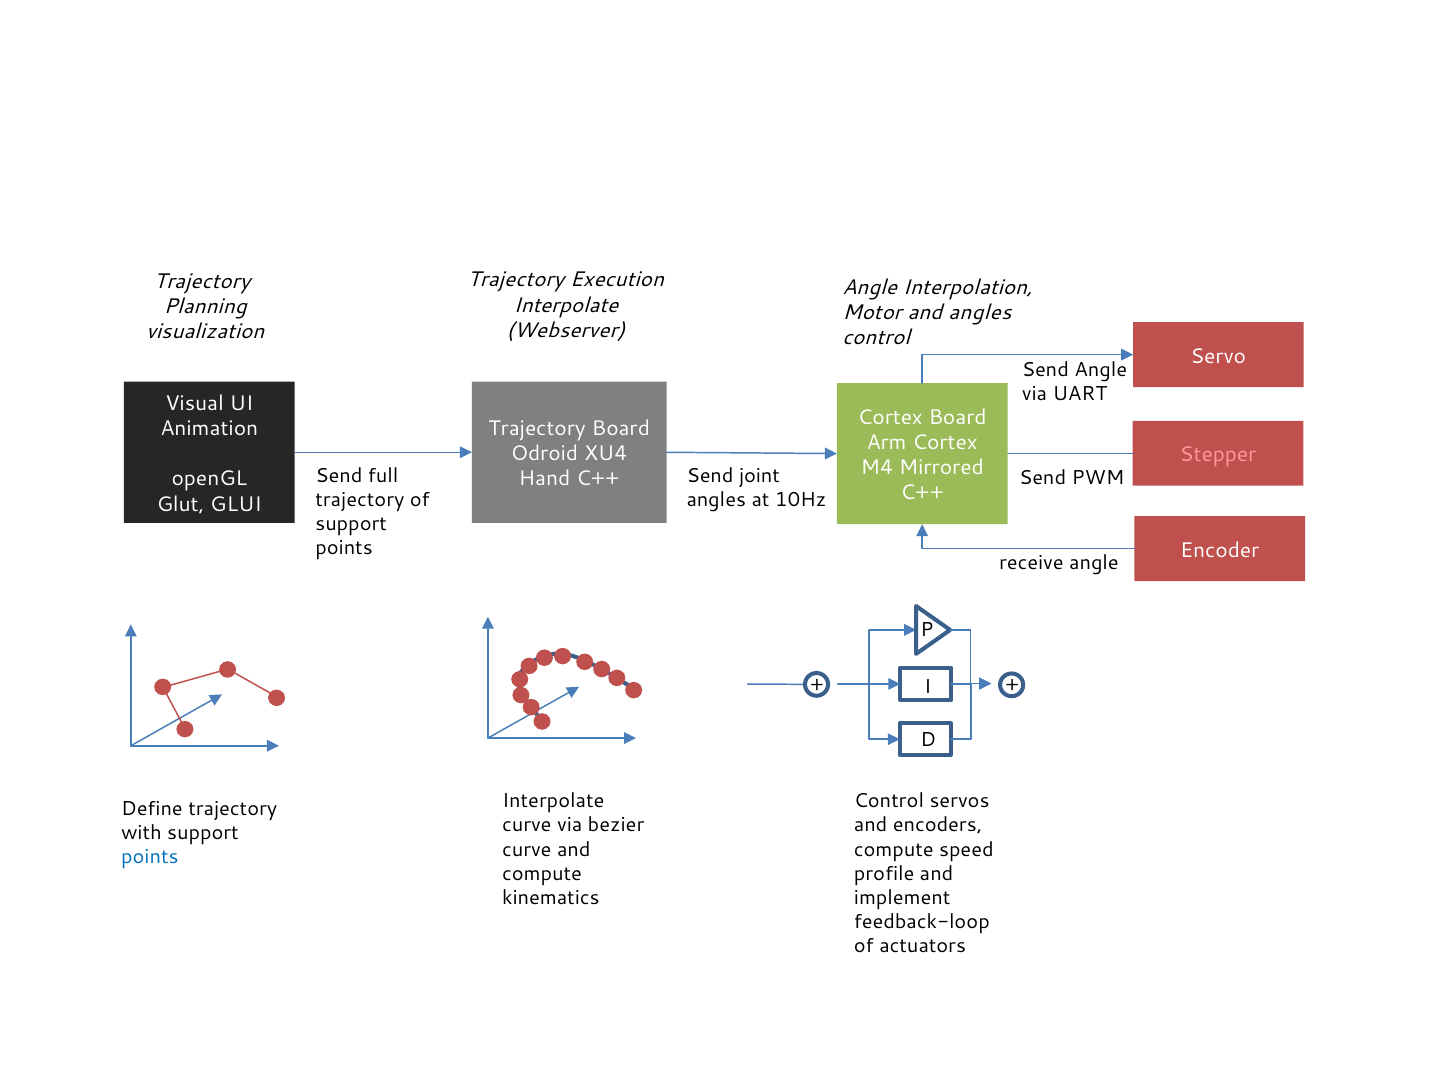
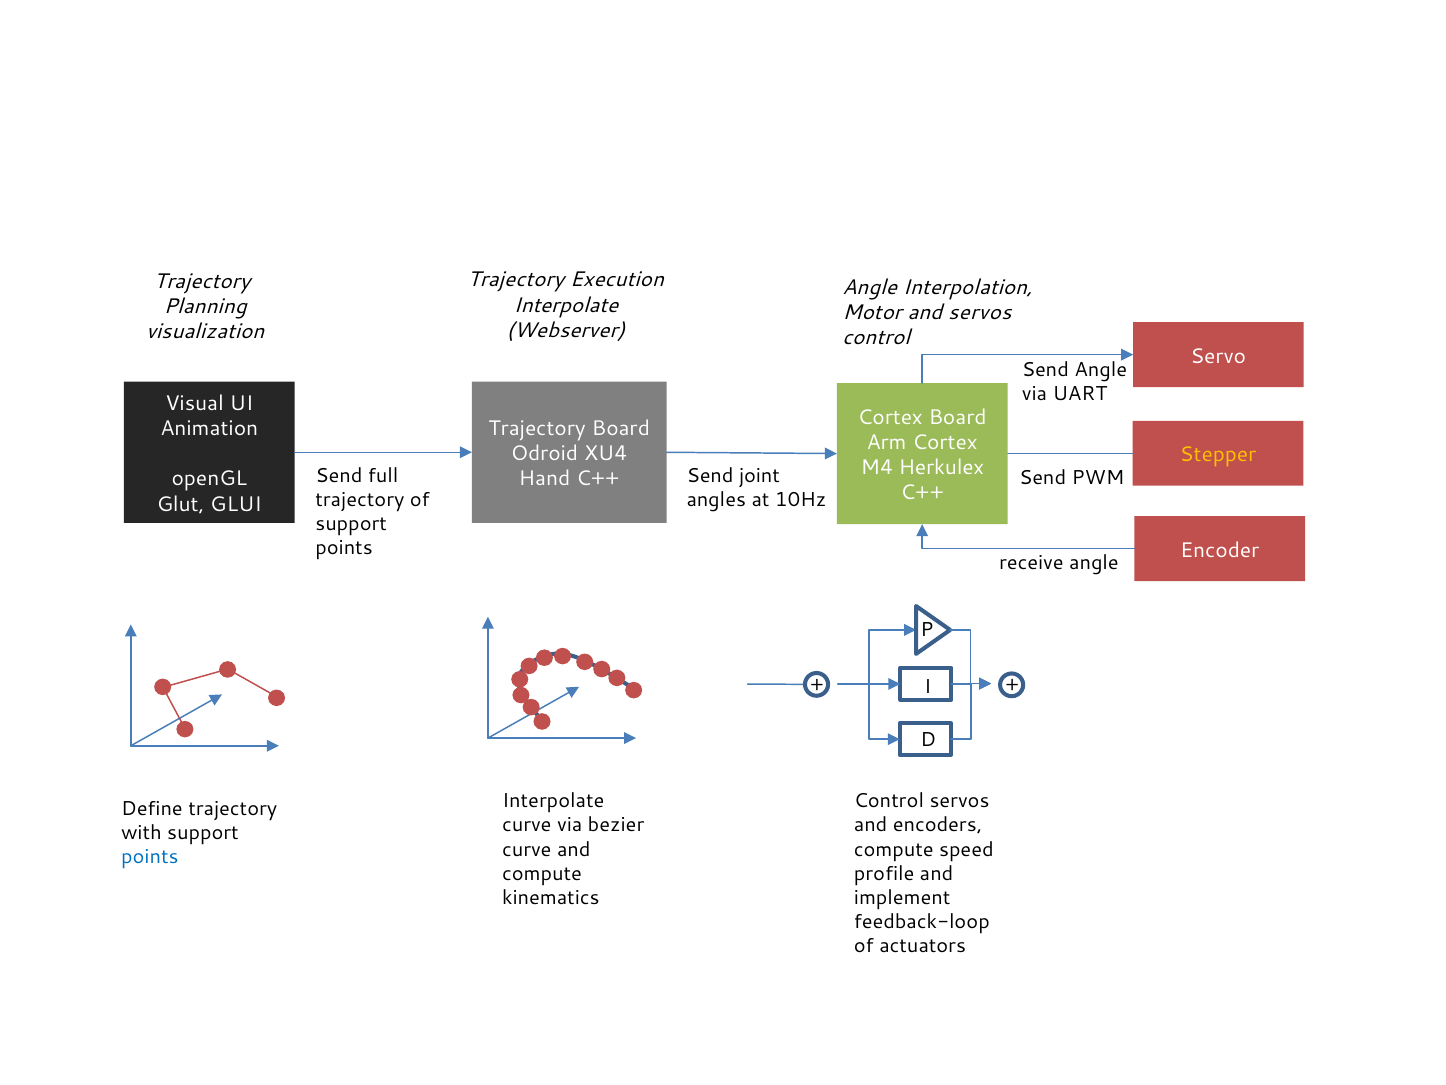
and angles: angles -> servos
Stepper colour: pink -> yellow
Mirrored: Mirrored -> Herkulex
